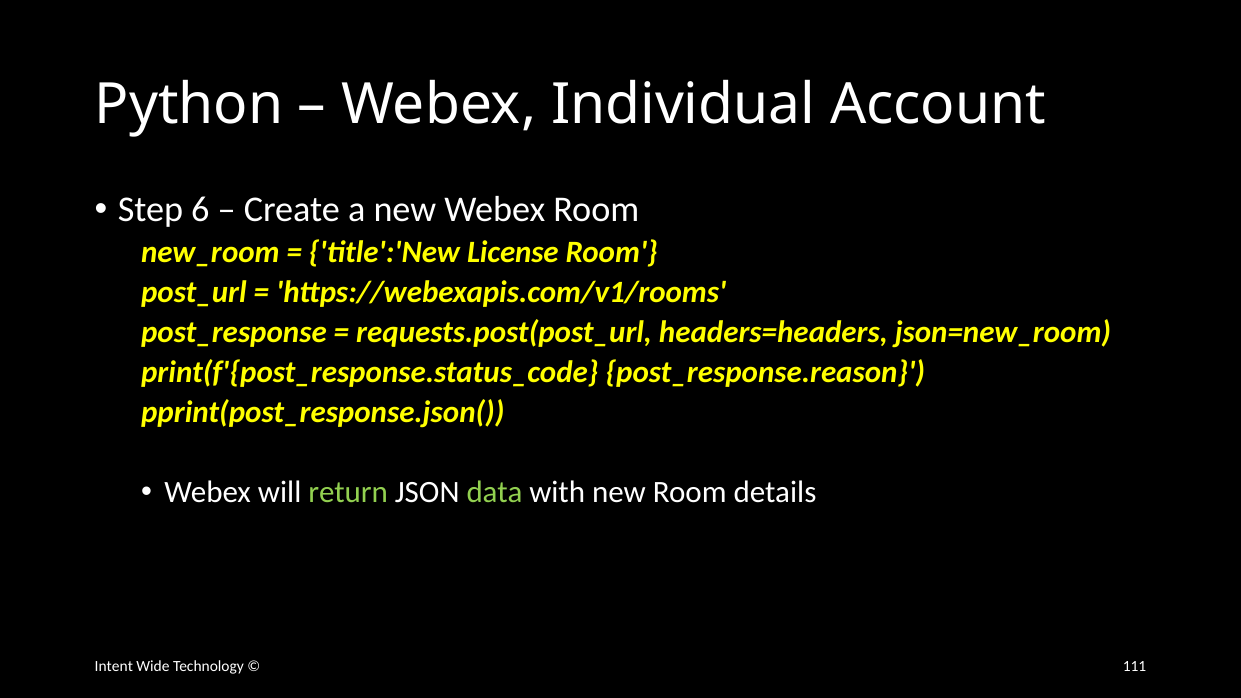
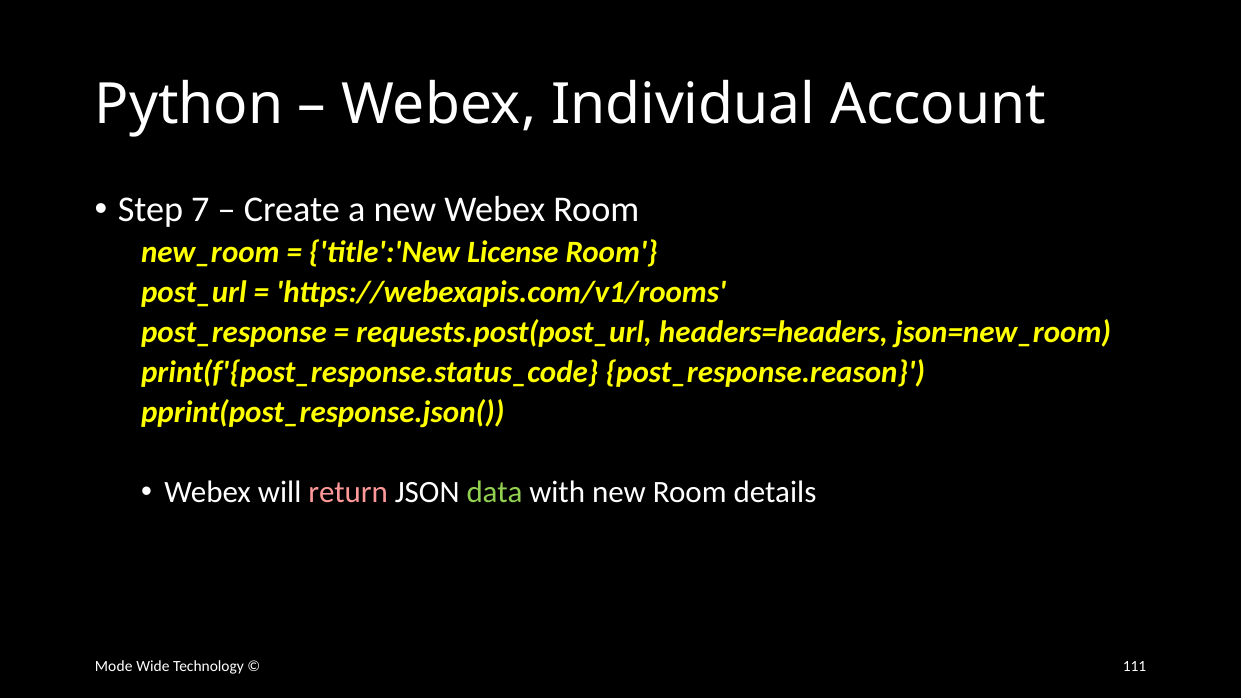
6: 6 -> 7
return colour: light green -> pink
Intent: Intent -> Mode
